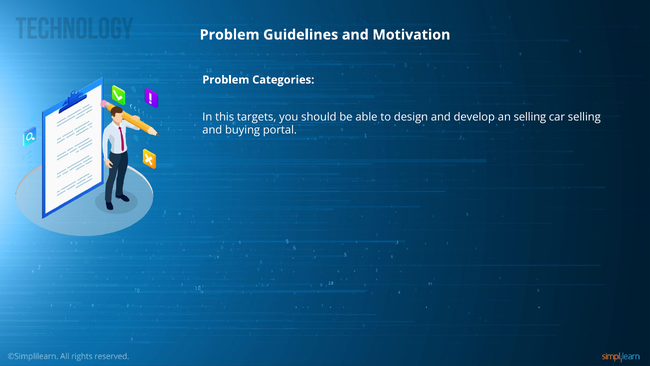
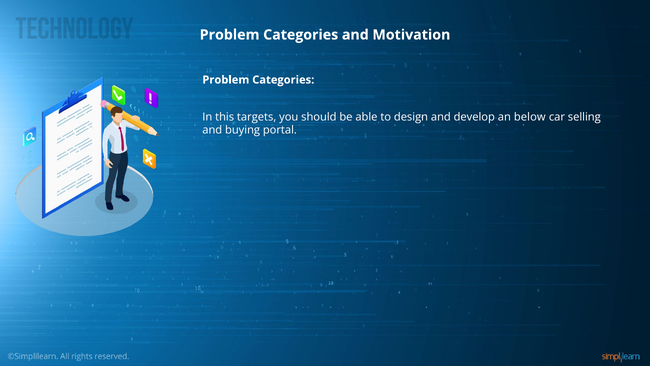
Guidelines at (301, 35): Guidelines -> Categories
an selling: selling -> below
